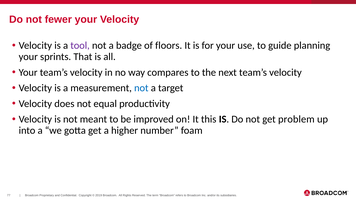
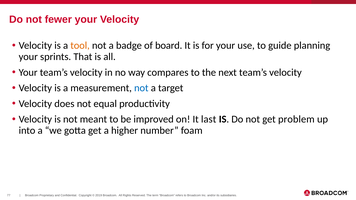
tool colour: purple -> orange
floors: floors -> board
this: this -> last
